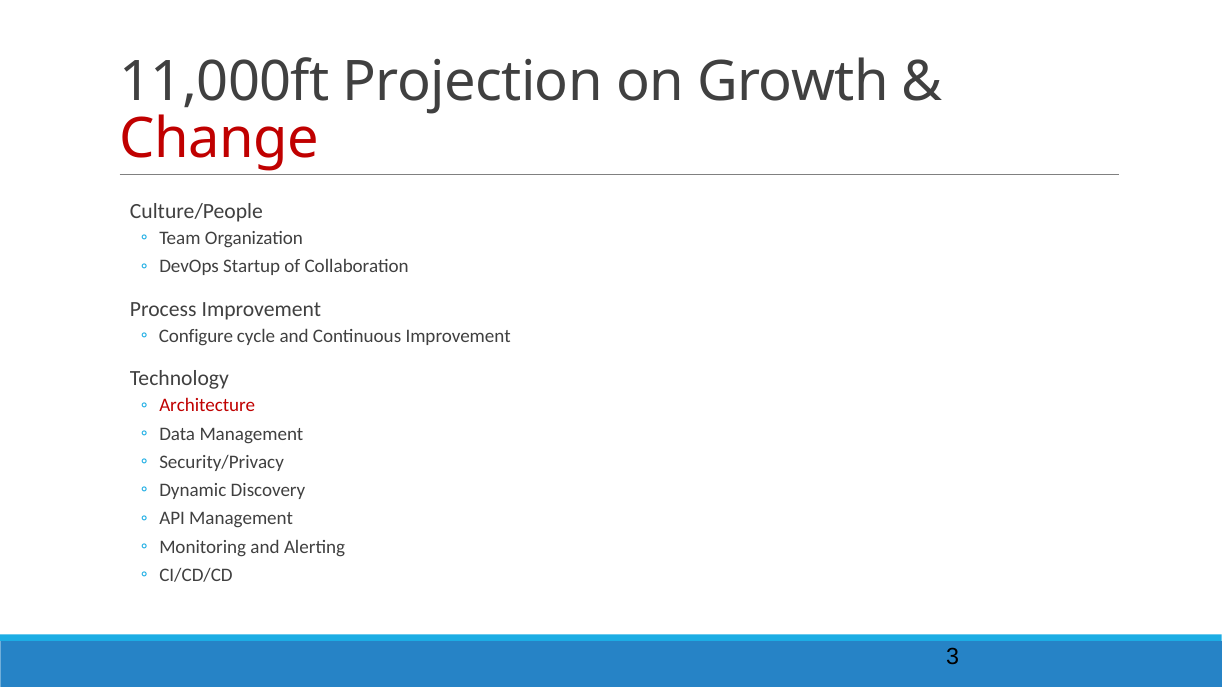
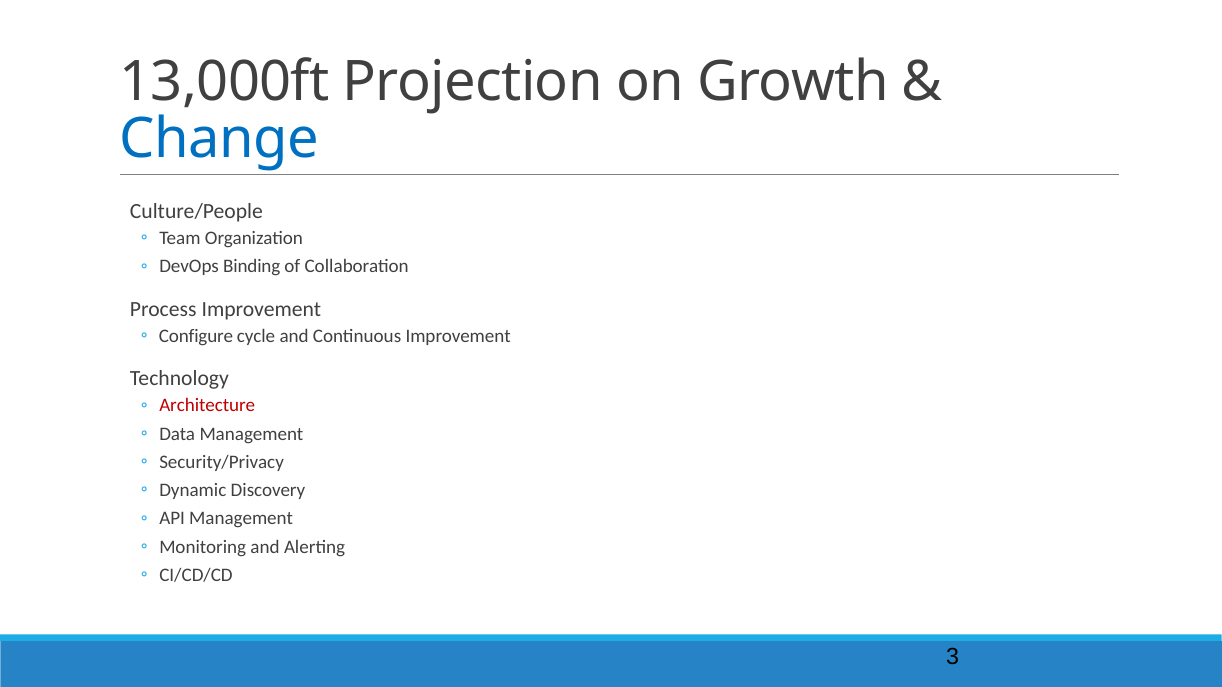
11,000ft: 11,000ft -> 13,000ft
Change colour: red -> blue
Startup: Startup -> Binding
